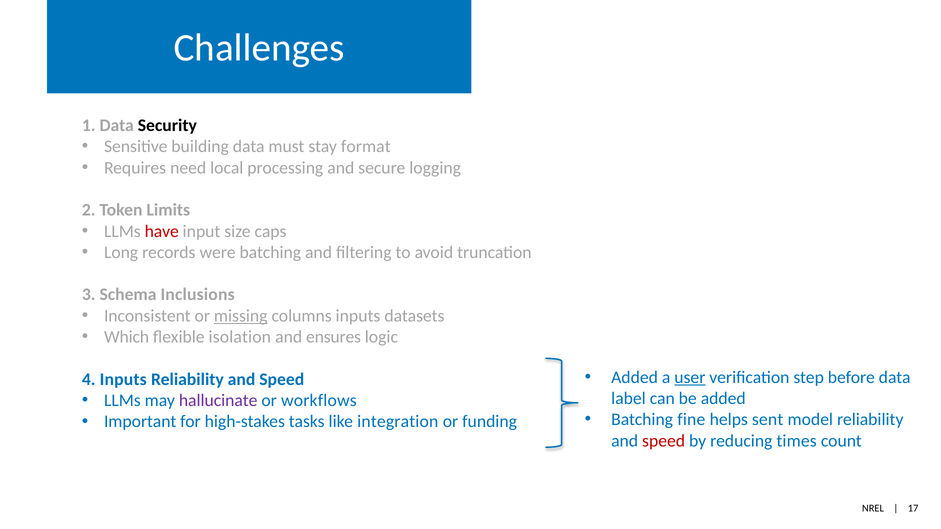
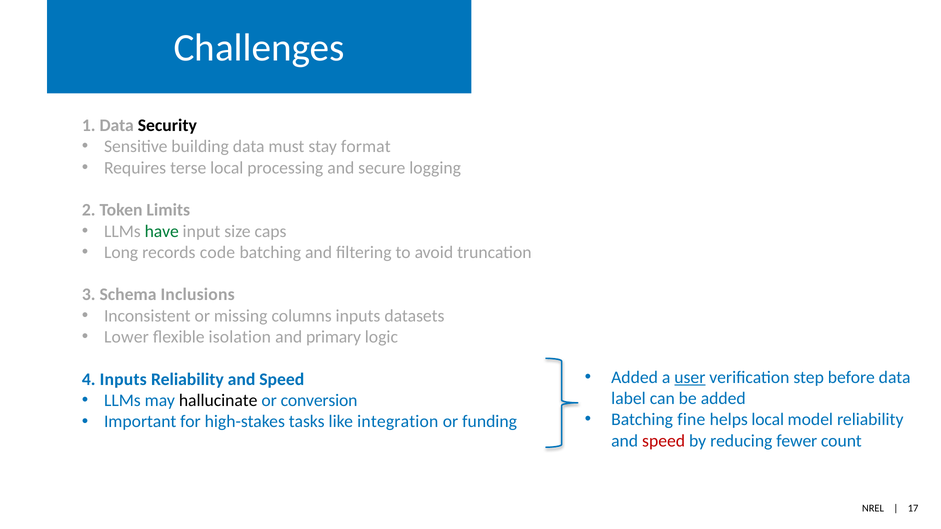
need: need -> terse
have colour: red -> green
were: were -> code
missing underline: present -> none
Which: Which -> Lower
ensures: ensures -> primary
hallucinate colour: purple -> black
workflows: workflows -> conversion
helps sent: sent -> local
times: times -> fewer
